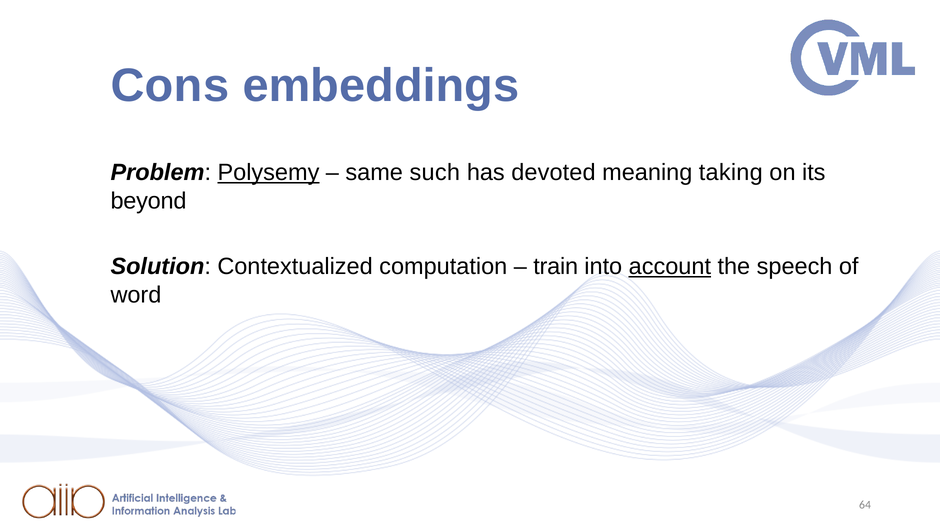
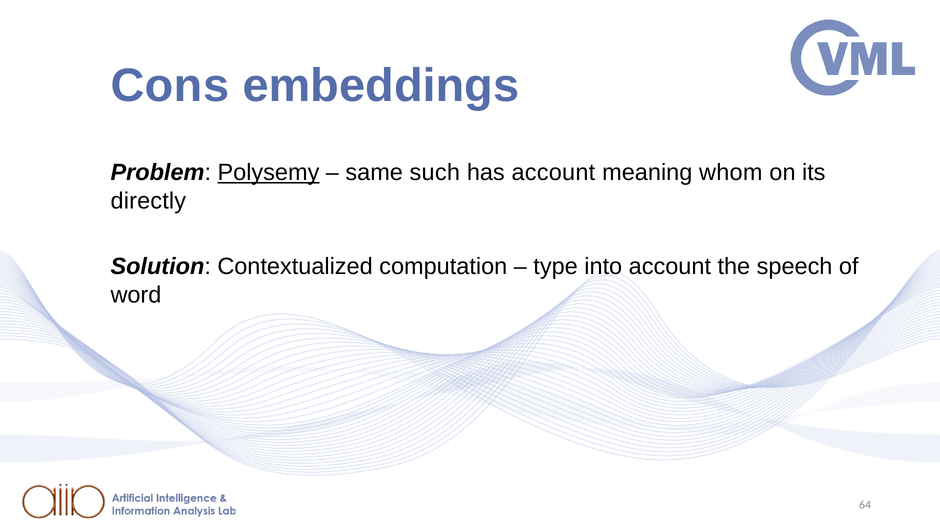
has devoted: devoted -> account
taking: taking -> whom
beyond: beyond -> directly
train: train -> type
account at (670, 267) underline: present -> none
